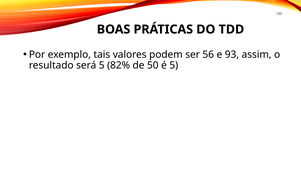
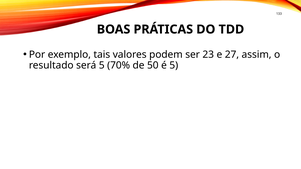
56: 56 -> 23
93: 93 -> 27
82%: 82% -> 70%
